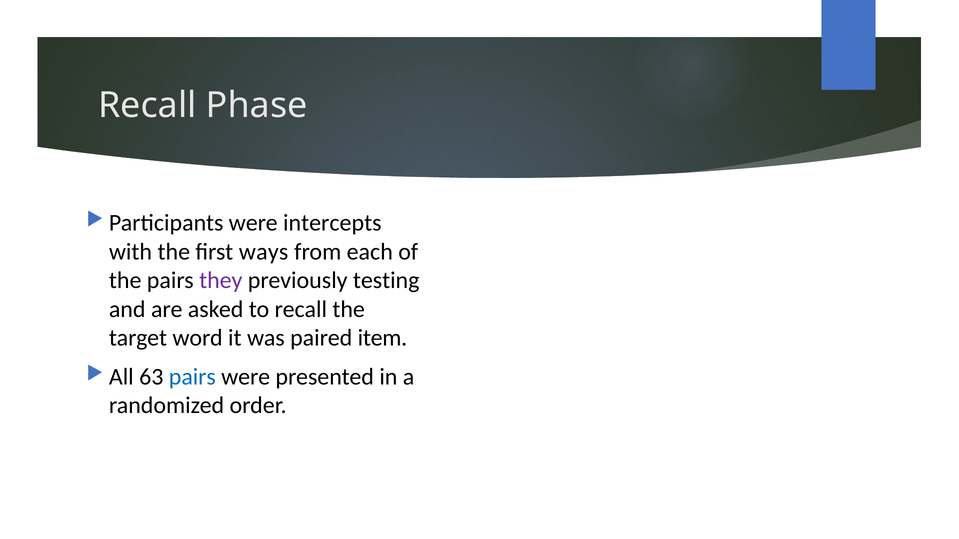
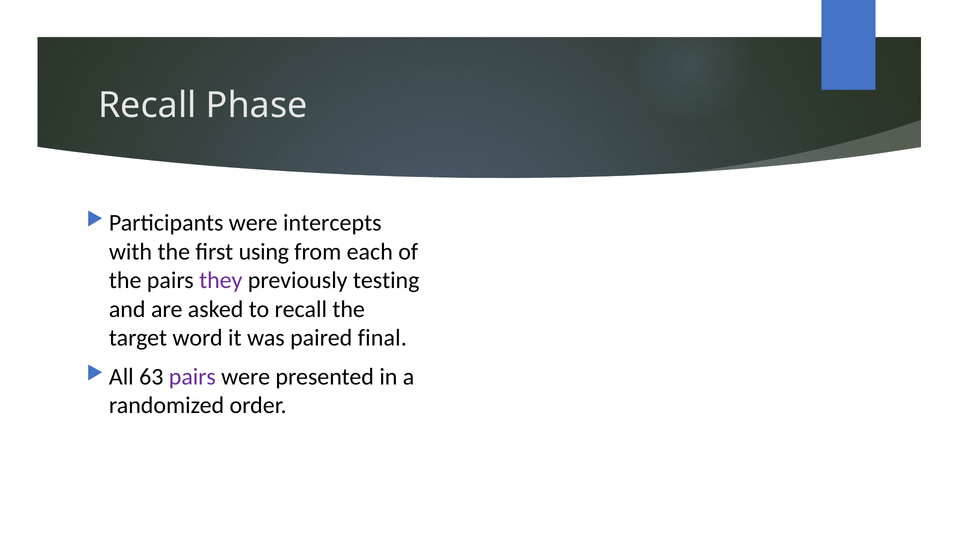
ways: ways -> using
item: item -> final
pairs at (192, 377) colour: blue -> purple
